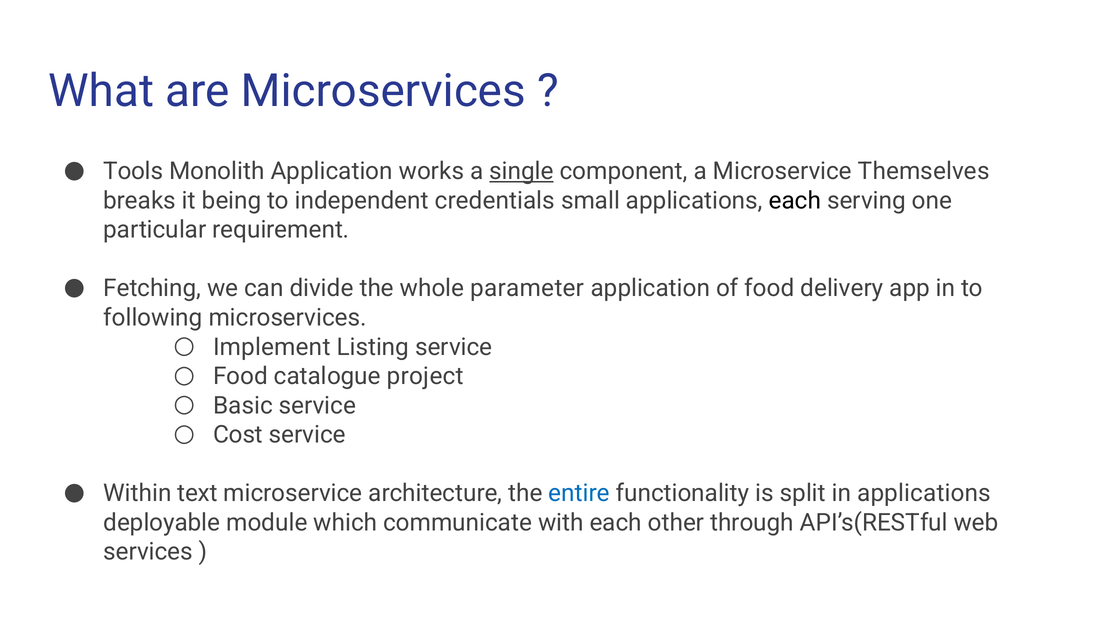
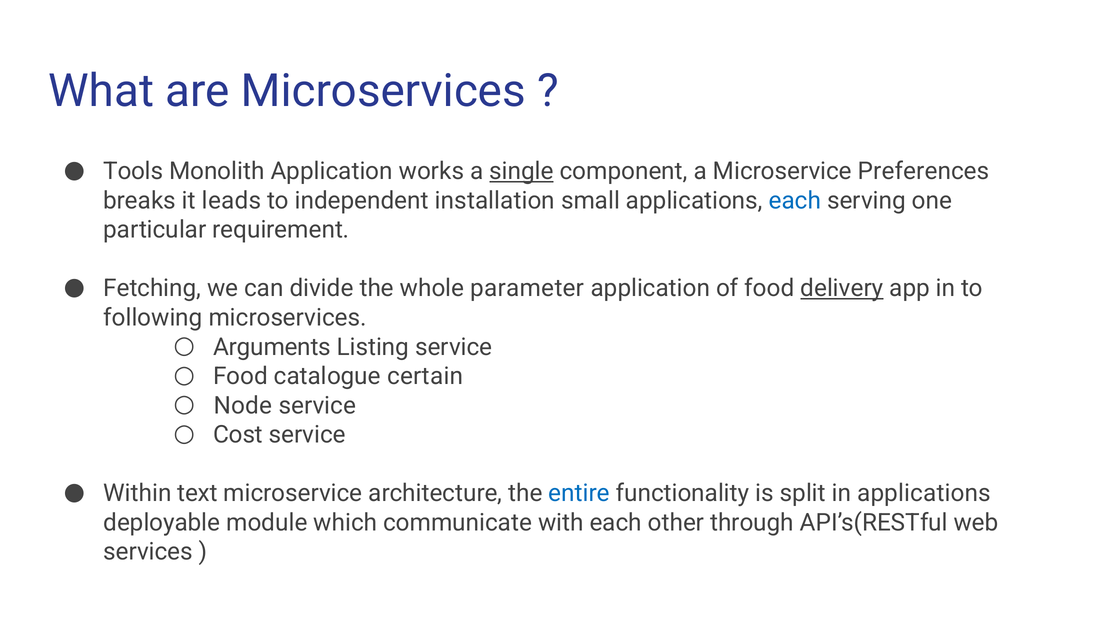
Themselves: Themselves -> Preferences
being: being -> leads
credentials: credentials -> installation
each at (795, 201) colour: black -> blue
delivery underline: none -> present
Implement: Implement -> Arguments
project: project -> certain
Basic: Basic -> Node
